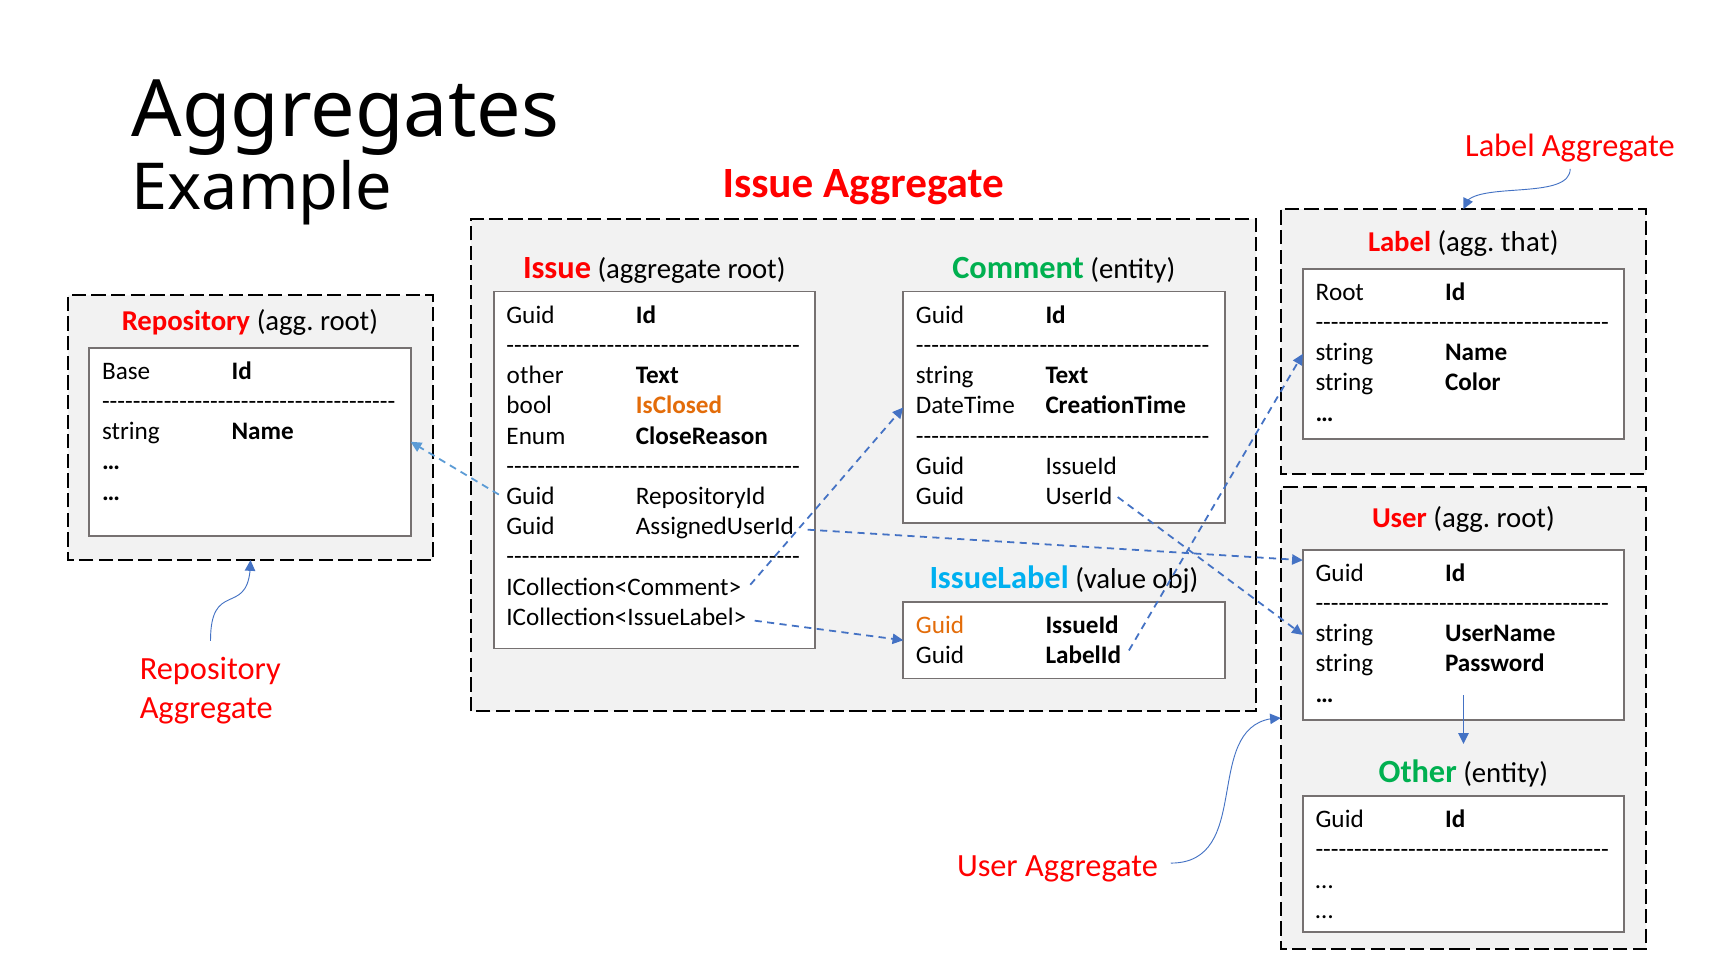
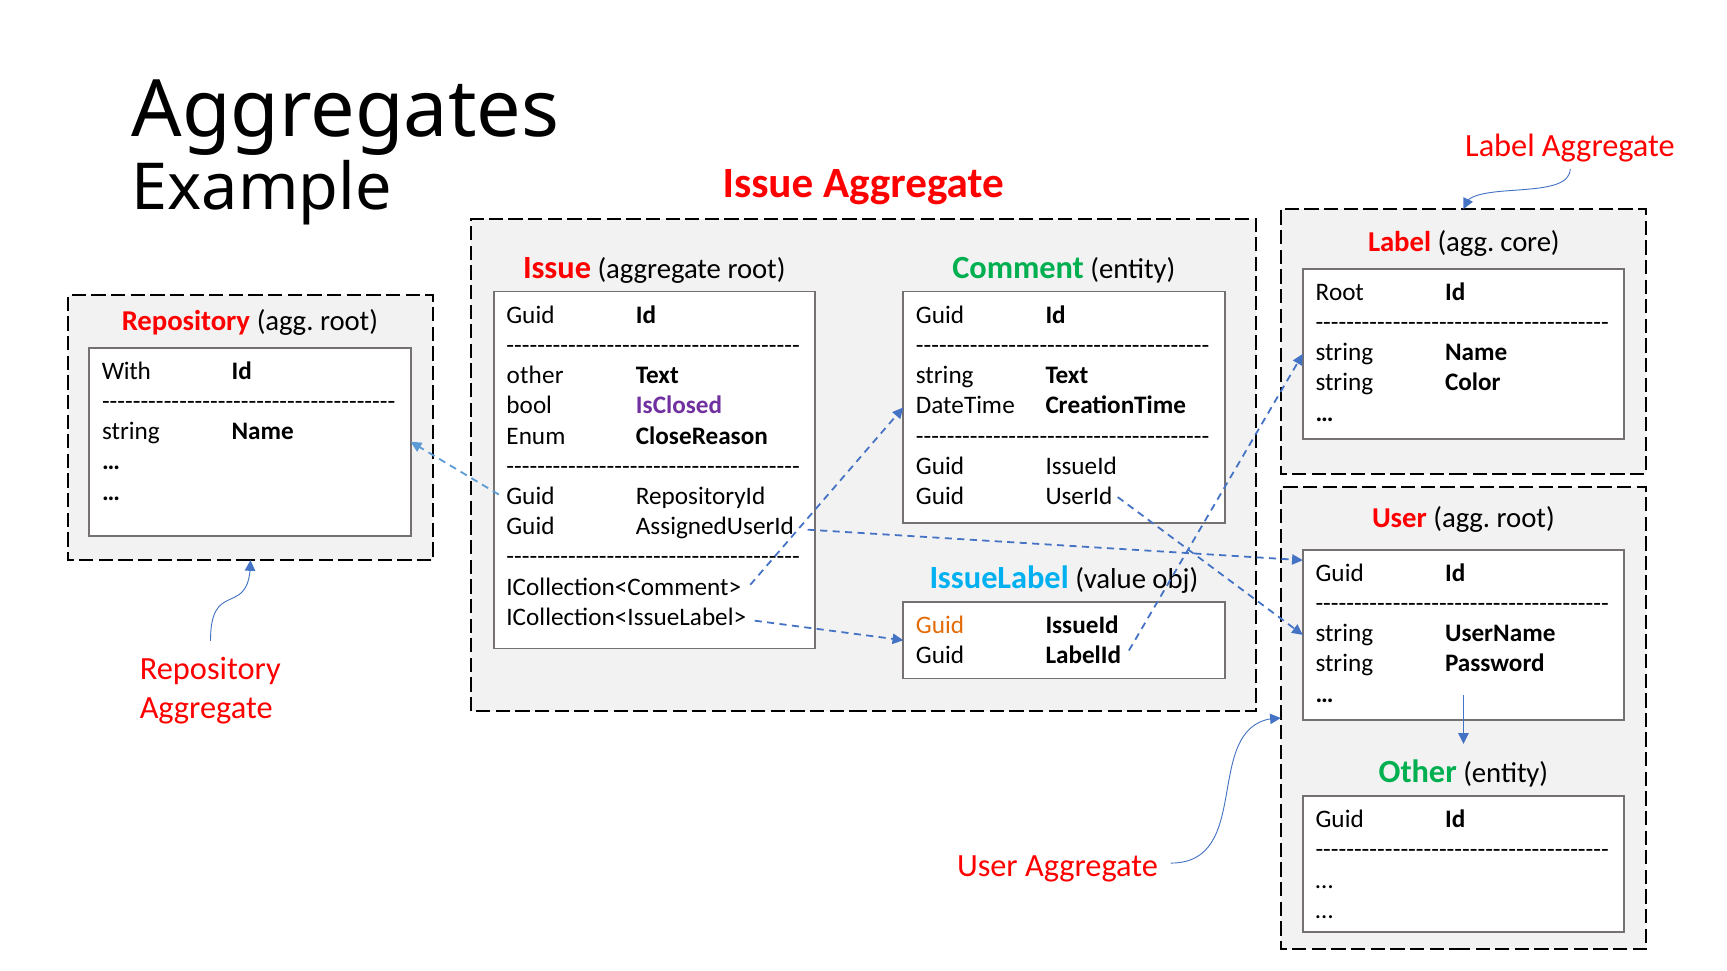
that: that -> core
Base: Base -> With
IsClosed colour: orange -> purple
